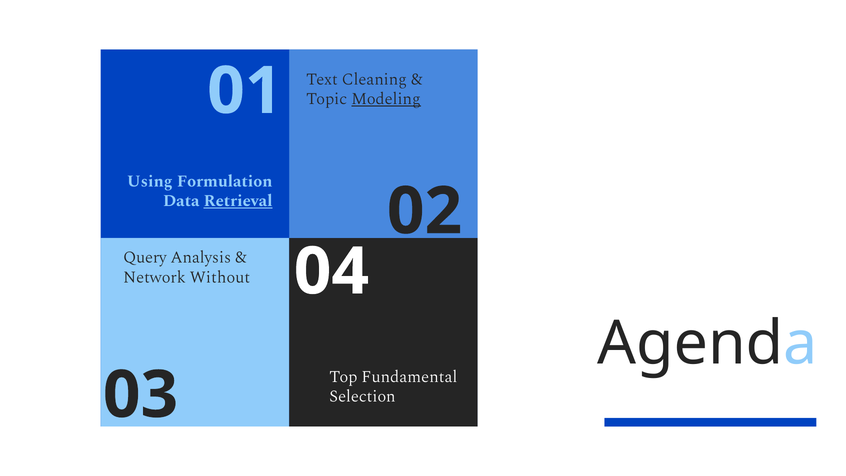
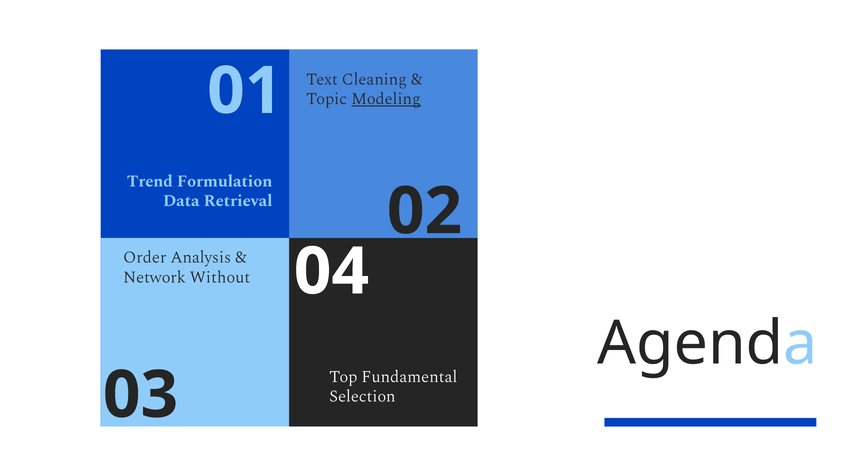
Using: Using -> Trend
Retrieval underline: present -> none
Query: Query -> Order
